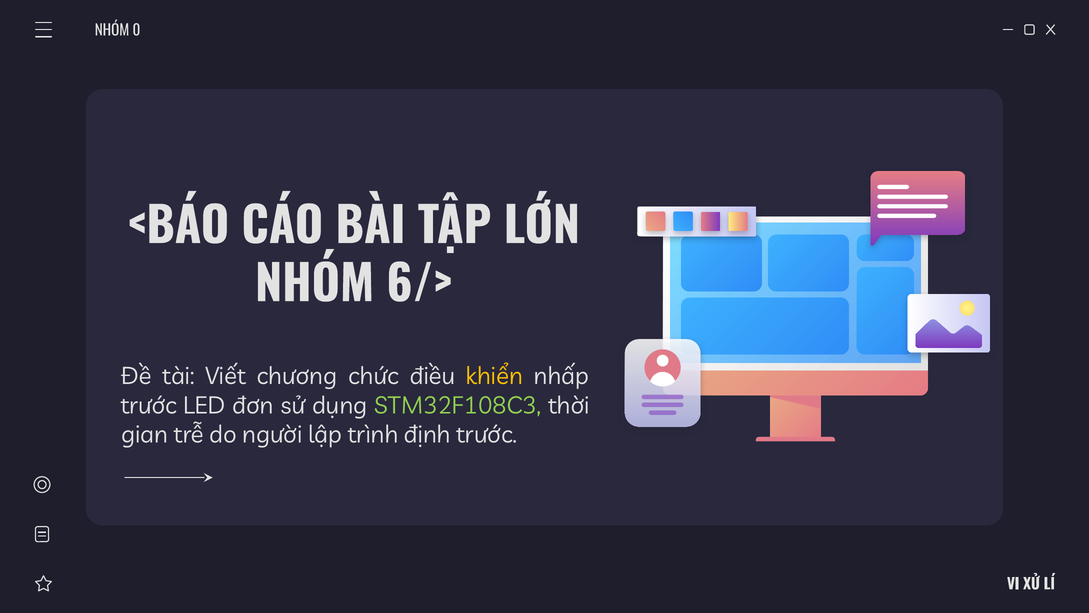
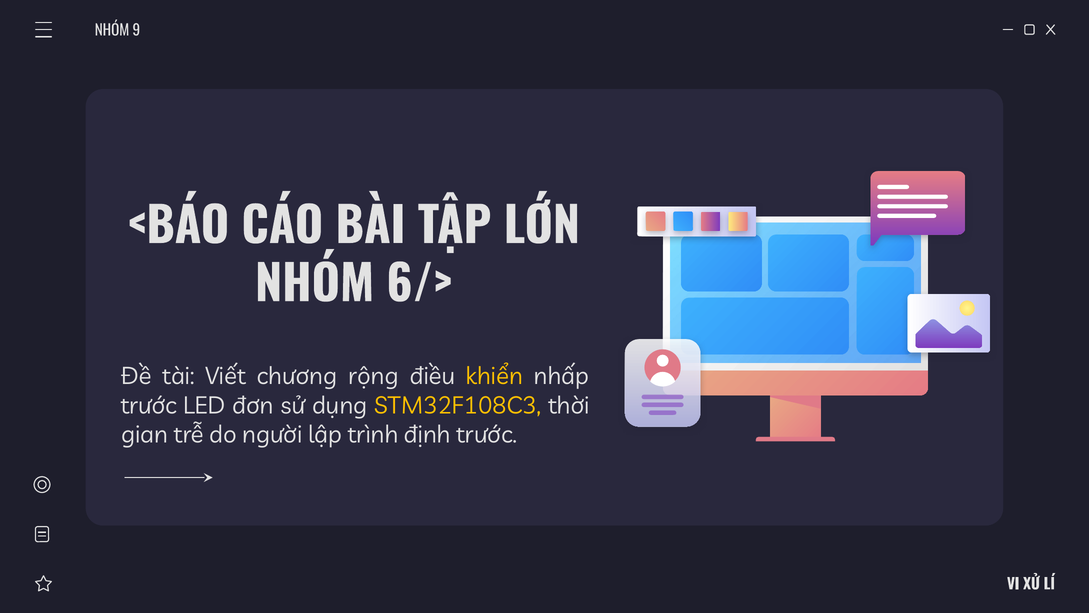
0: 0 -> 9
chức: chức -> rộng
STM32F108C3 colour: light green -> yellow
